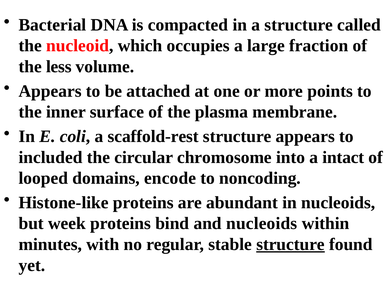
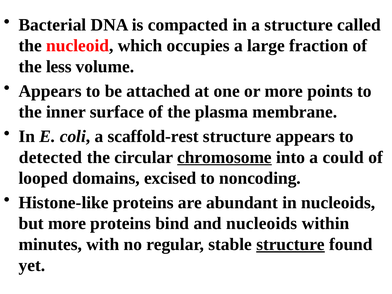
included: included -> detected
chromosome underline: none -> present
intact: intact -> could
encode: encode -> excised
but week: week -> more
